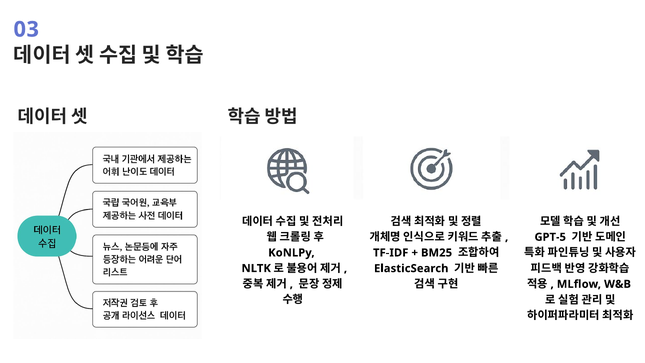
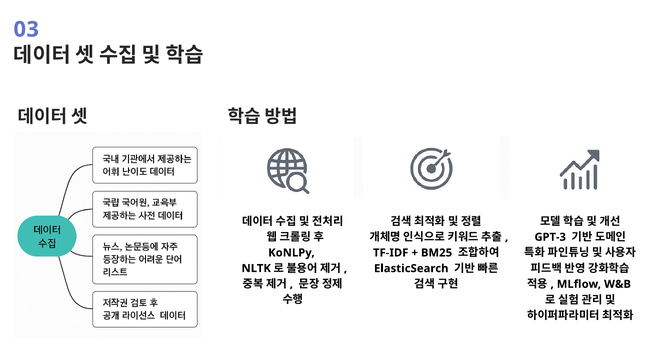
GPT-5: GPT-5 -> GPT-3
